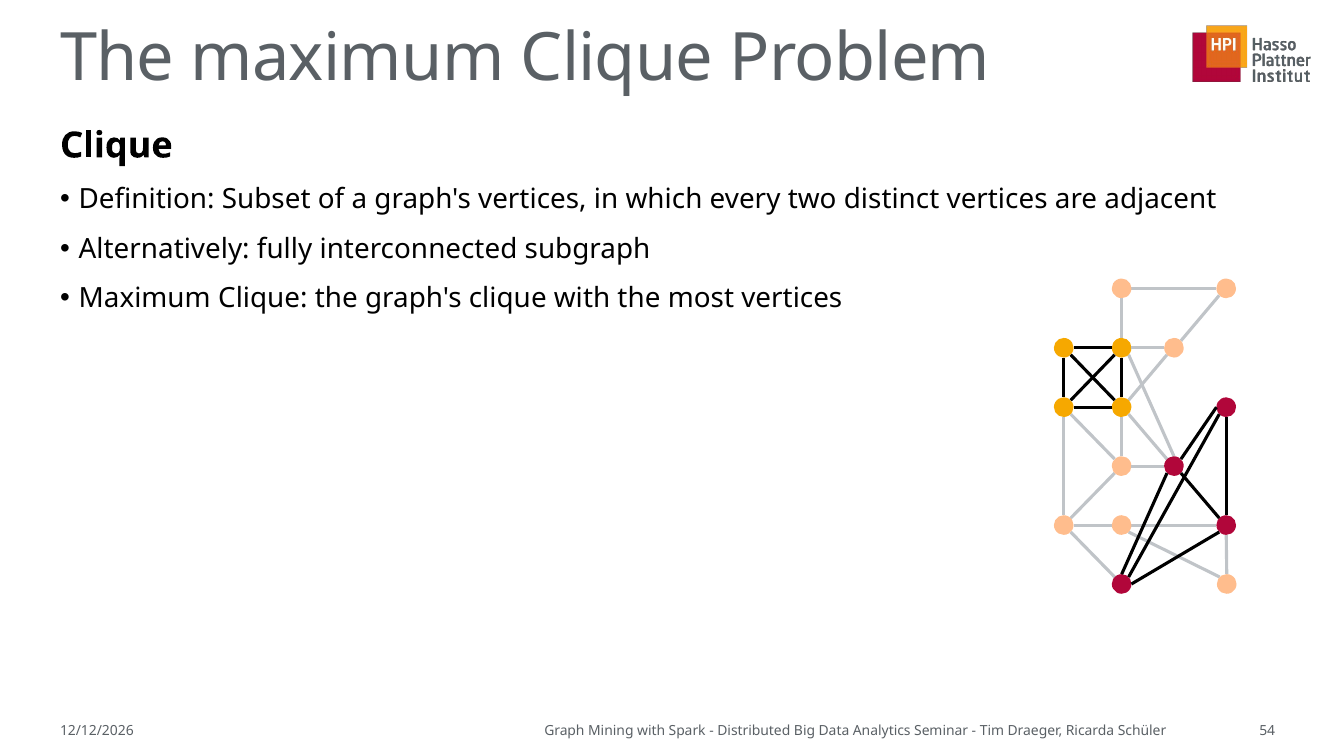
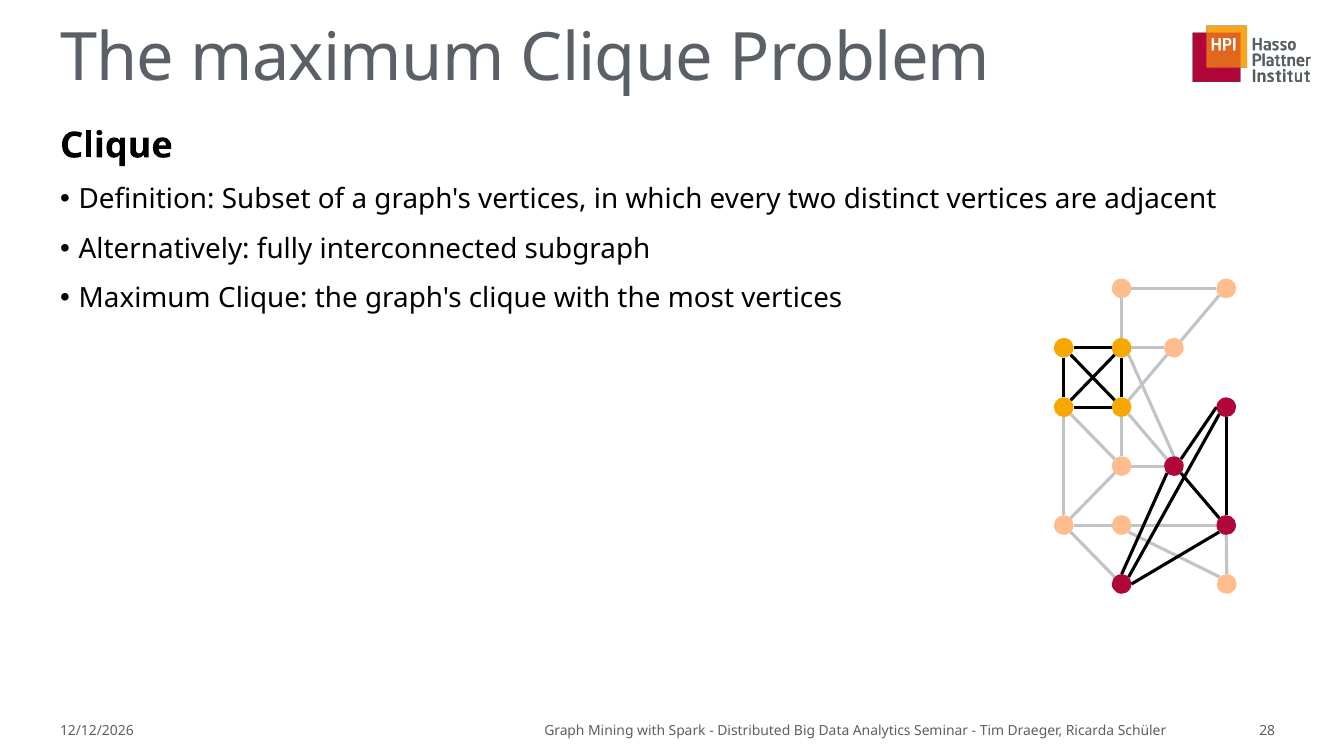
54: 54 -> 28
